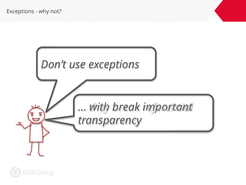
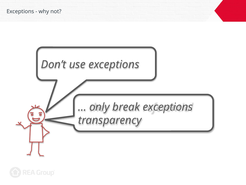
with: with -> only
break important: important -> exceptions
